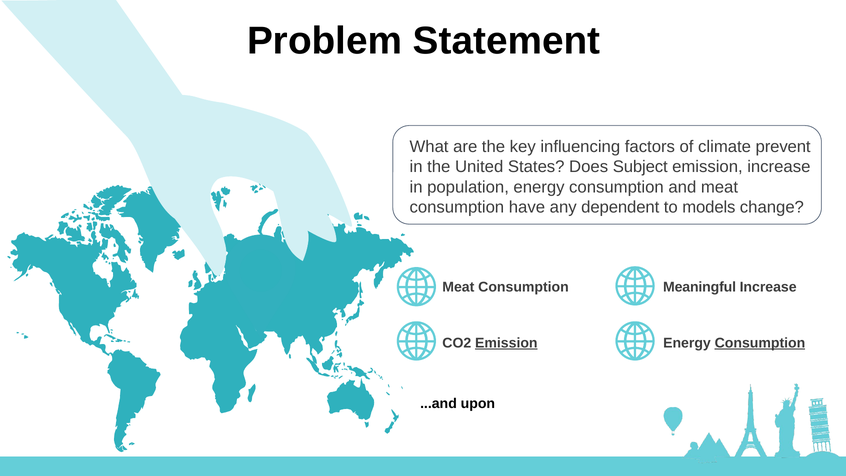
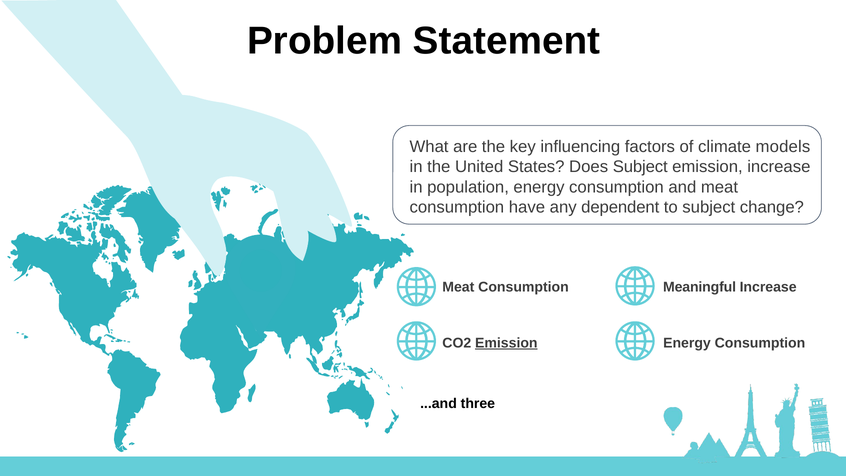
prevent: prevent -> models
to models: models -> subject
Consumption at (760, 343) underline: present -> none
upon: upon -> three
